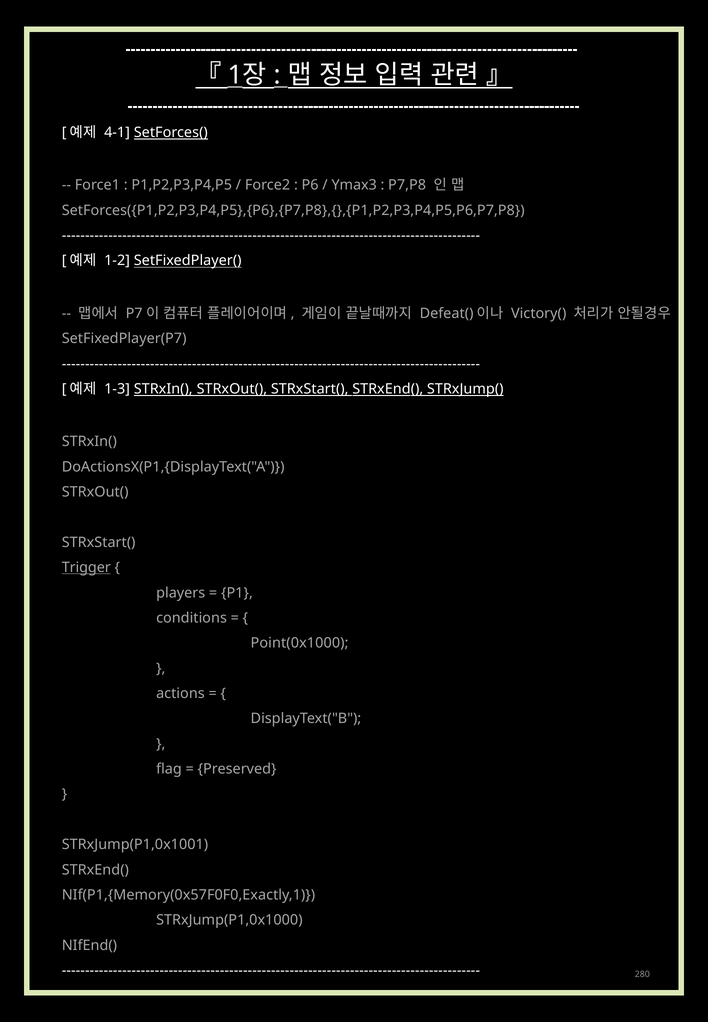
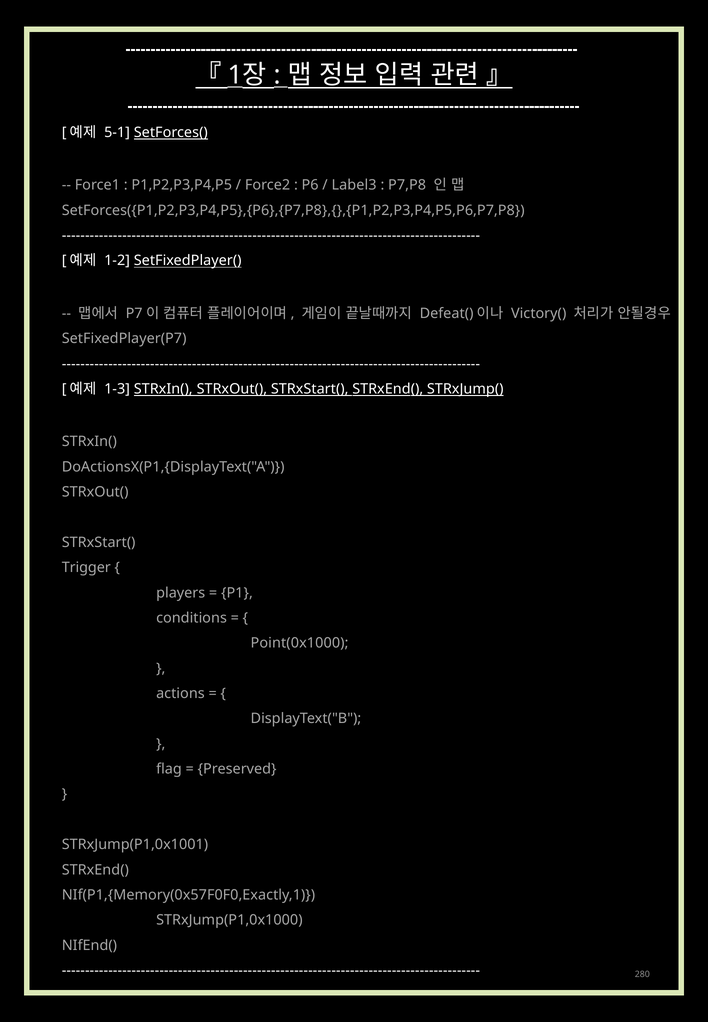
4-1: 4-1 -> 5-1
Ymax3: Ymax3 -> Label3
Trigger underline: present -> none
